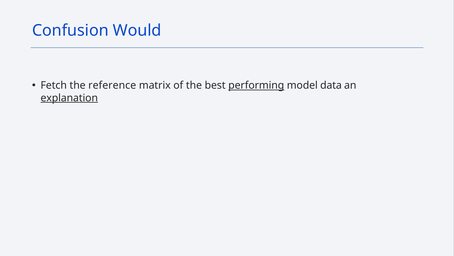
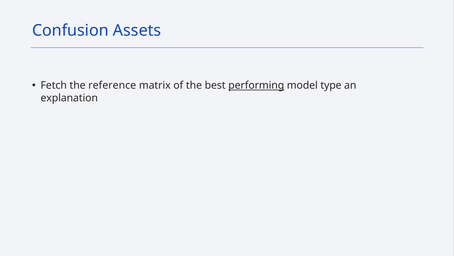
Would: Would -> Assets
data: data -> type
explanation underline: present -> none
